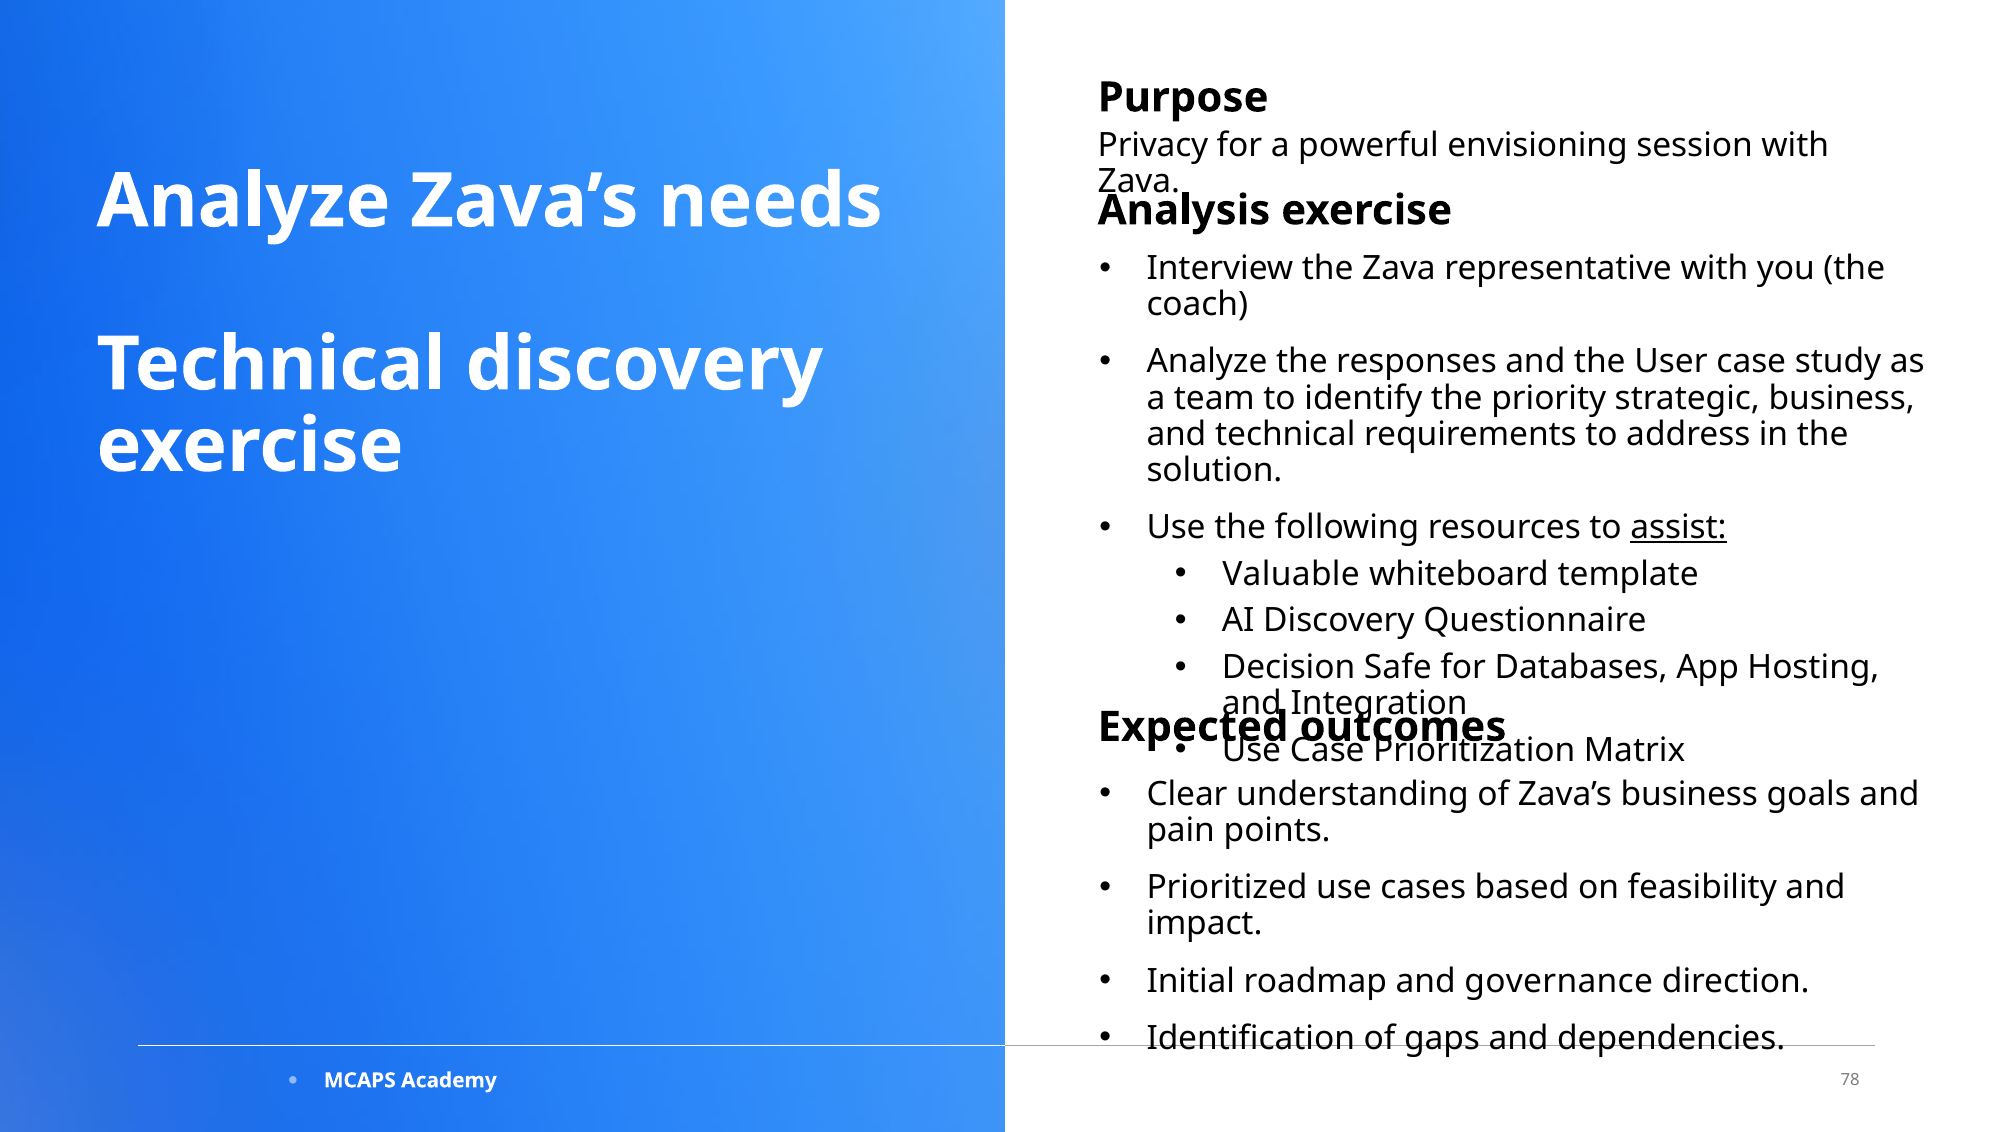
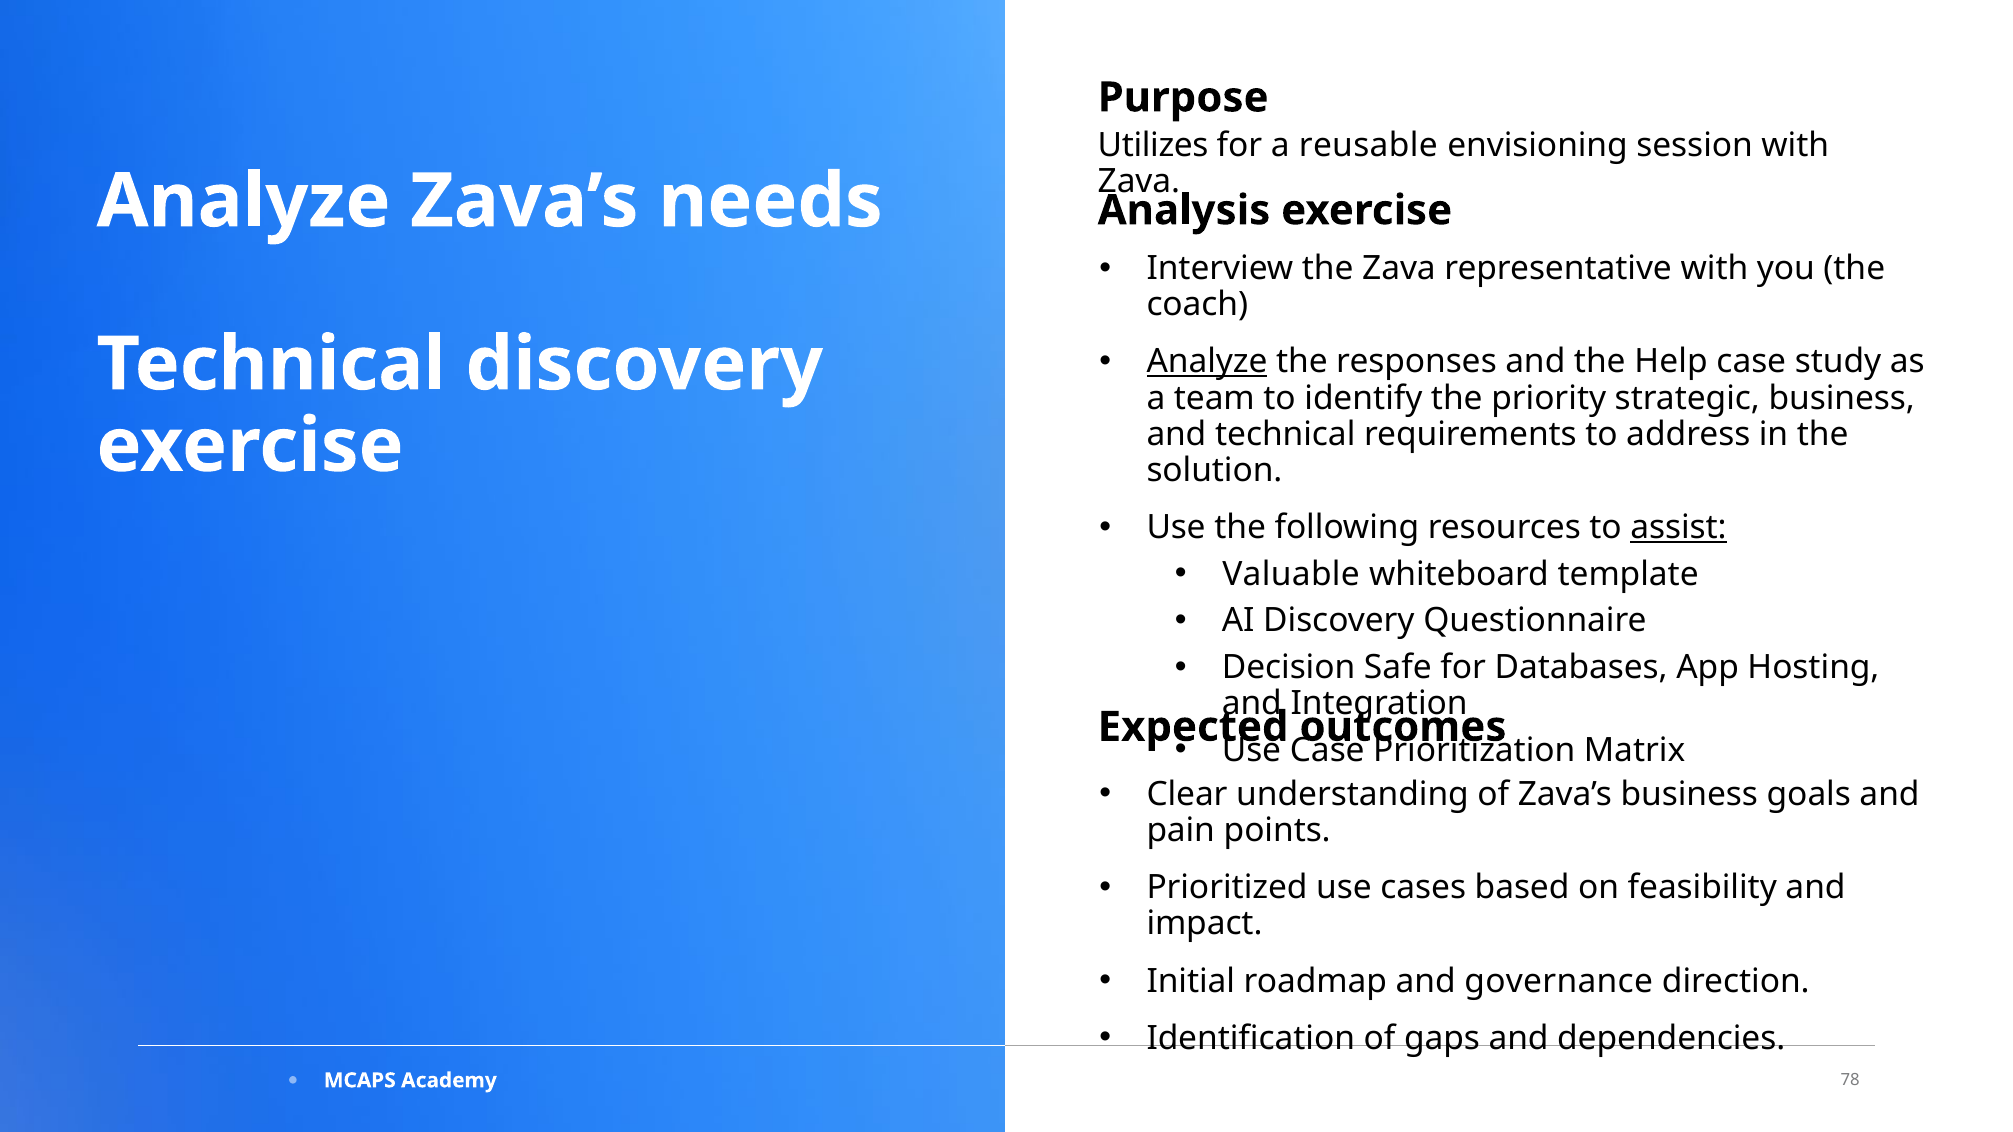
Privacy: Privacy -> Utilizes
powerful: powerful -> reusable
Analyze at (1207, 362) underline: none -> present
User: User -> Help
